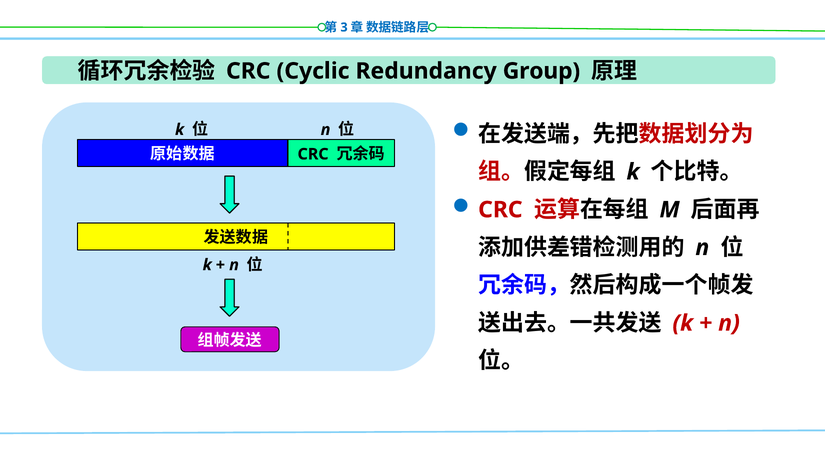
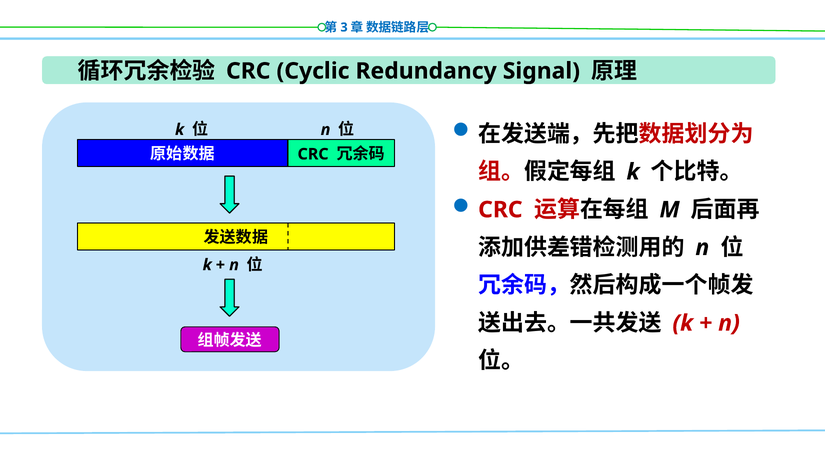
Group: Group -> Signal
